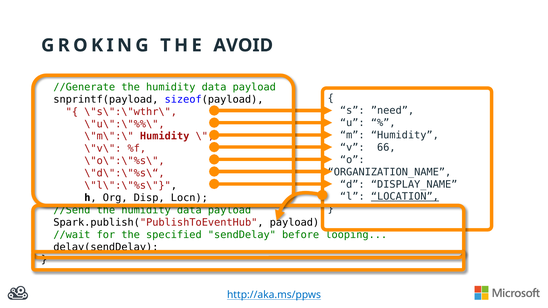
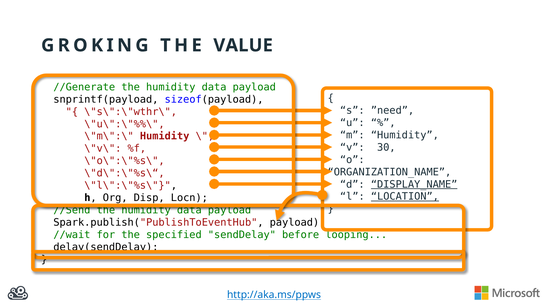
AVOID: AVOID -> VALUE
66: 66 -> 30
DISPLAY_NAME underline: none -> present
